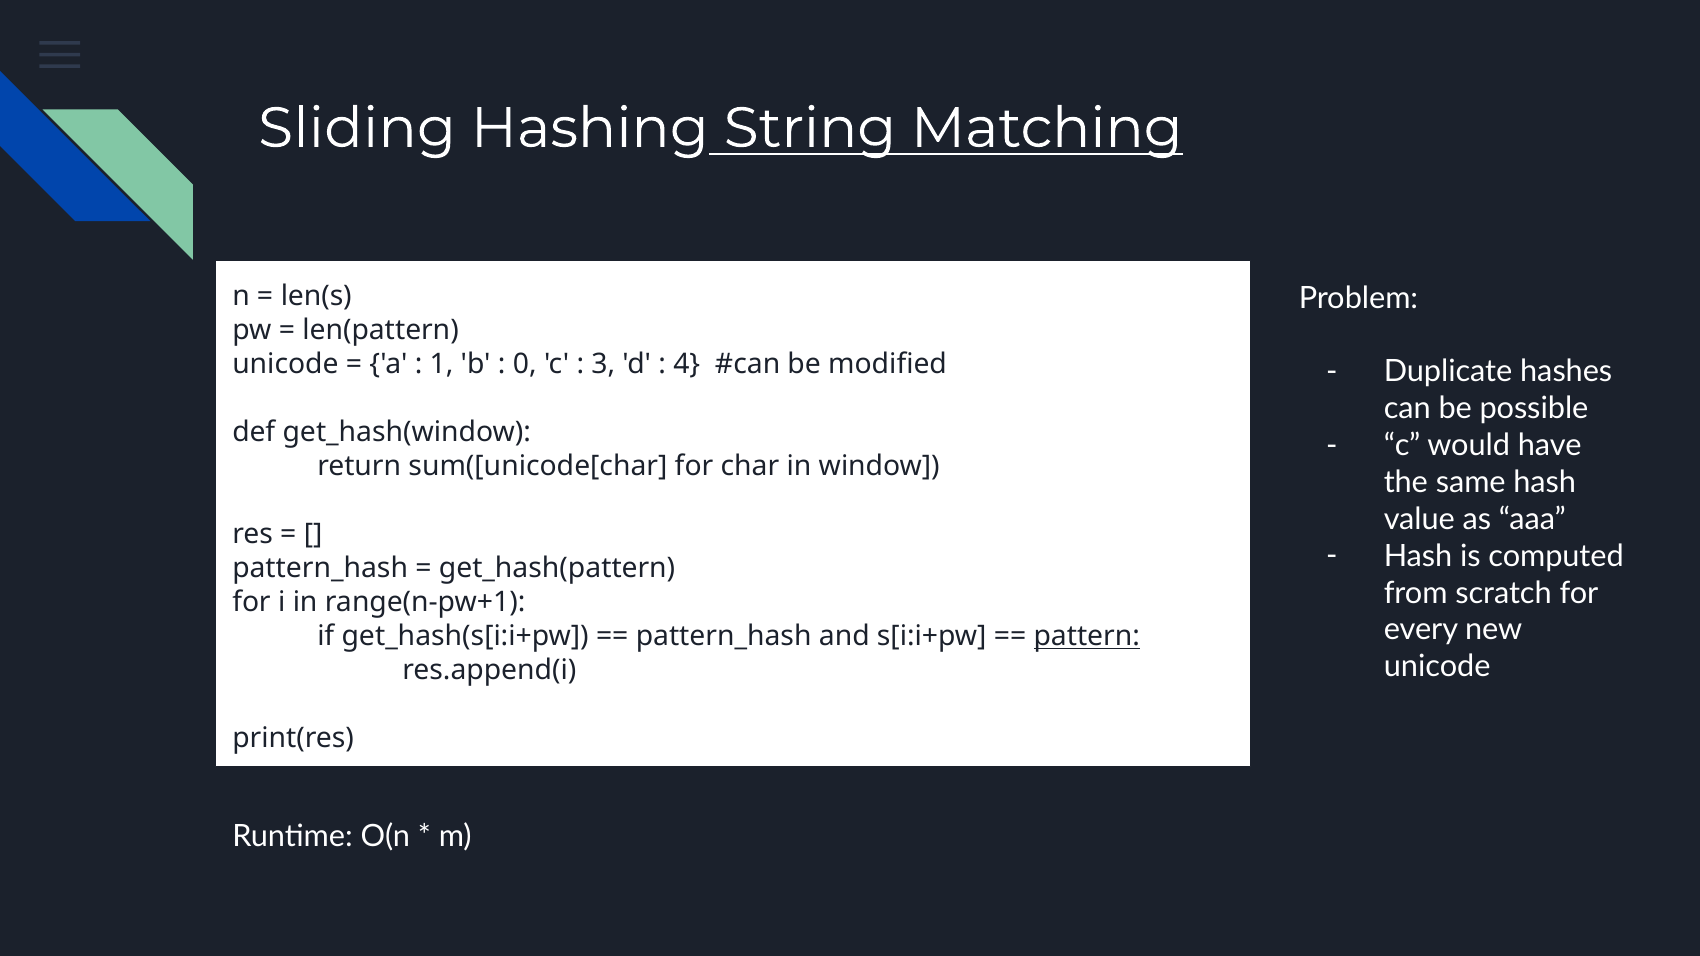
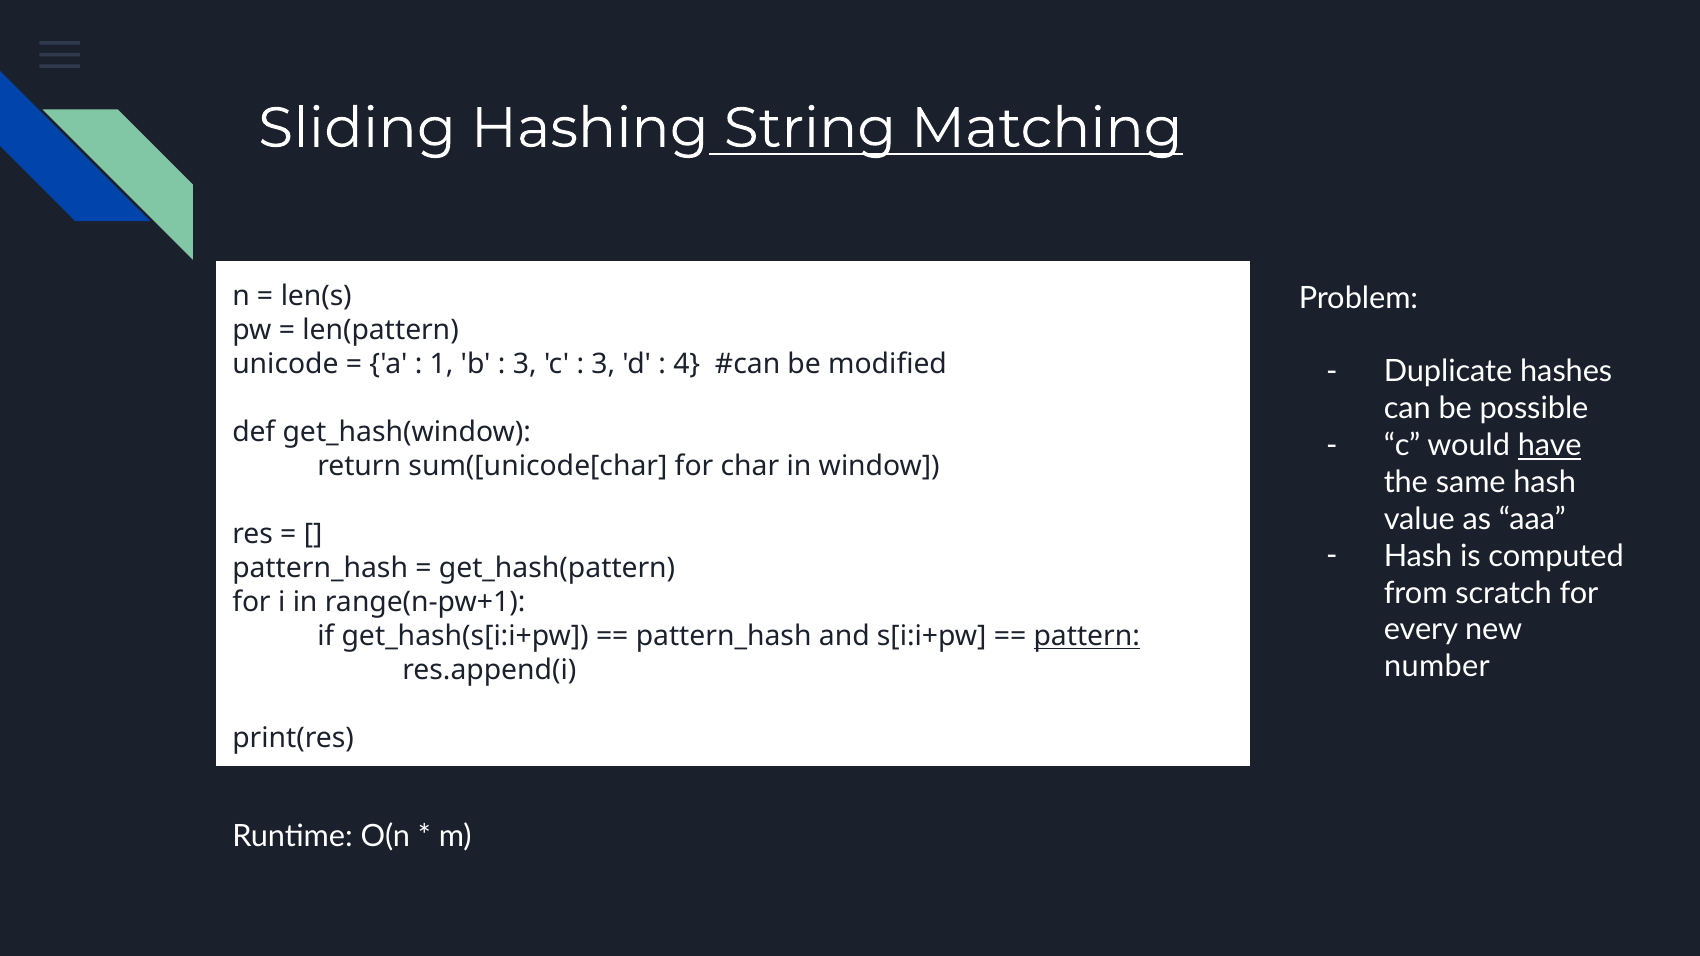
0 at (525, 365): 0 -> 3
have underline: none -> present
unicode at (1437, 667): unicode -> number
